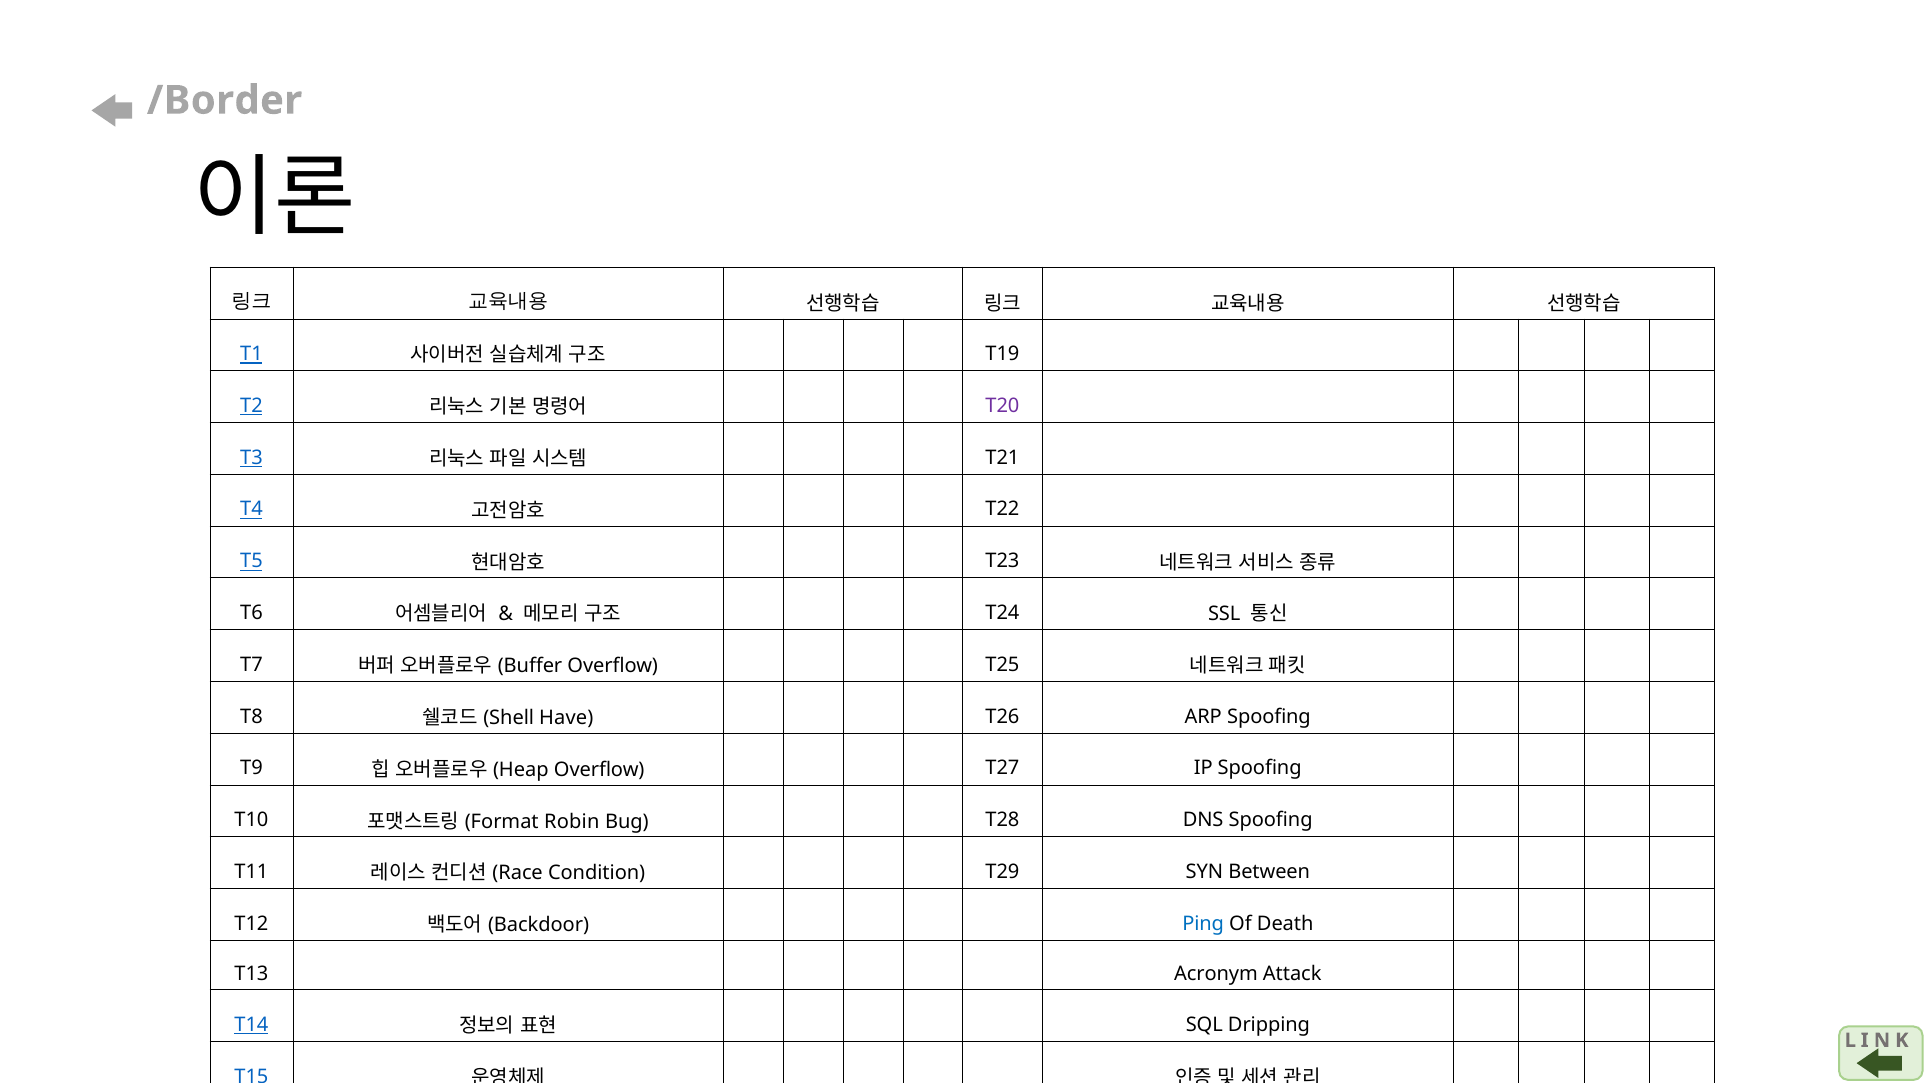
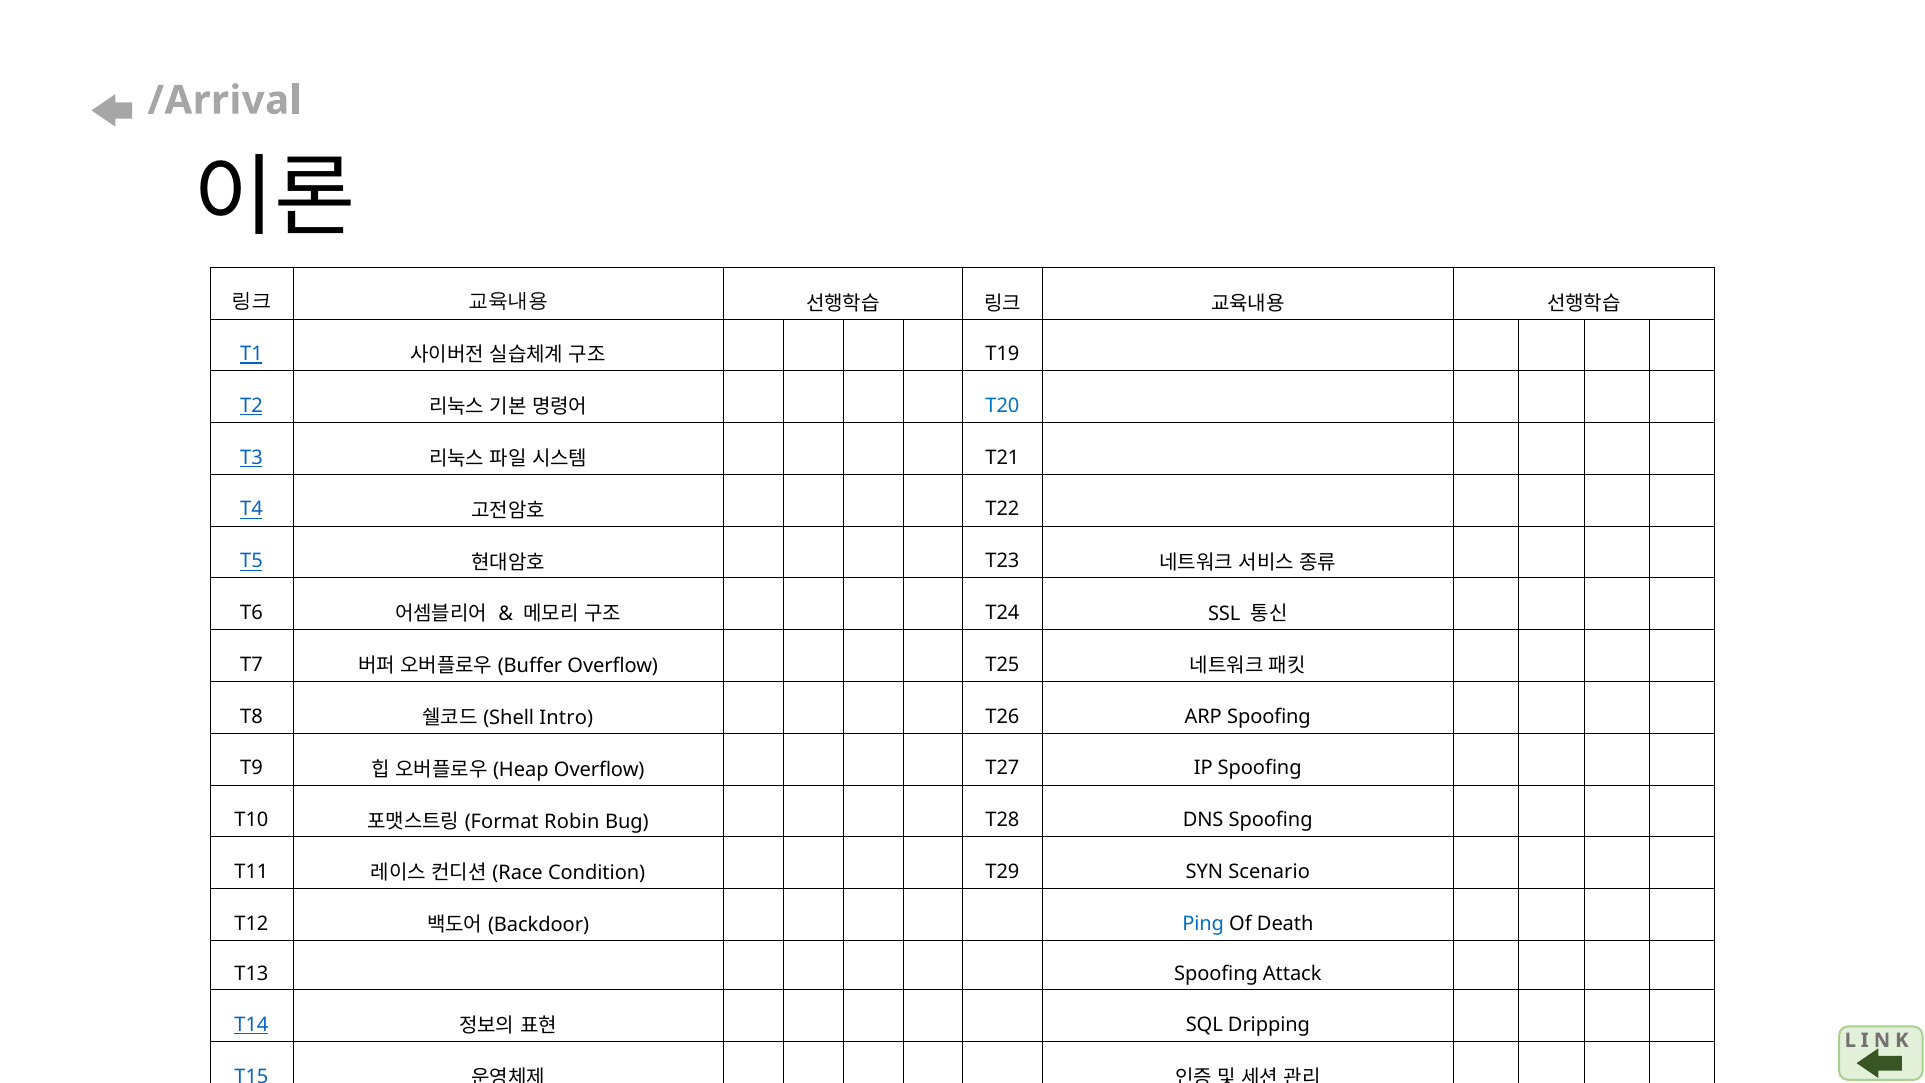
/Border: /Border -> /Arrival
T20 colour: purple -> blue
Have: Have -> Intro
Between: Between -> Scenario
T13 Acronym: Acronym -> Spoofing
